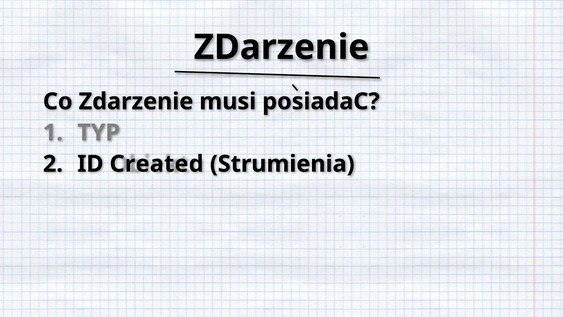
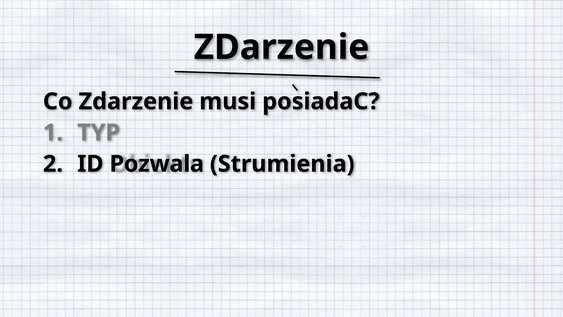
Created: Created -> Pozwala
